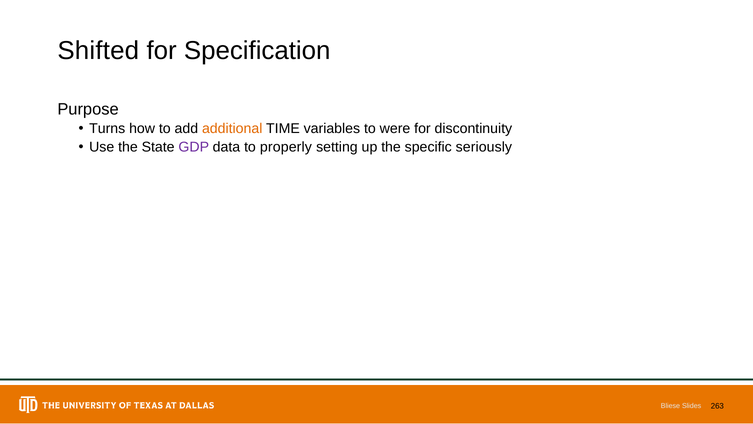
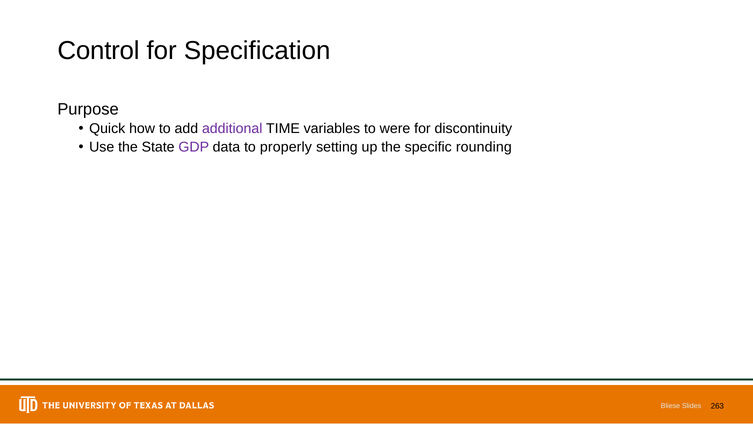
Shifted: Shifted -> Control
Turns: Turns -> Quick
additional colour: orange -> purple
seriously: seriously -> rounding
